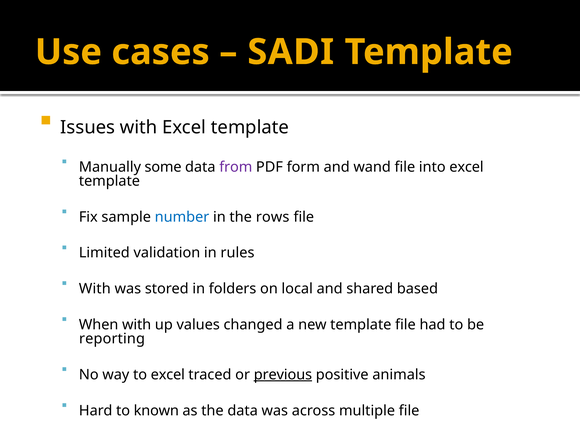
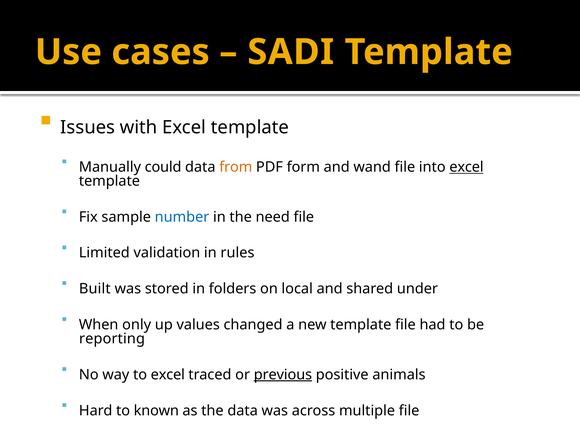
some: some -> could
from colour: purple -> orange
excel at (467, 167) underline: none -> present
rows: rows -> need
With at (95, 289): With -> Built
based: based -> under
When with: with -> only
